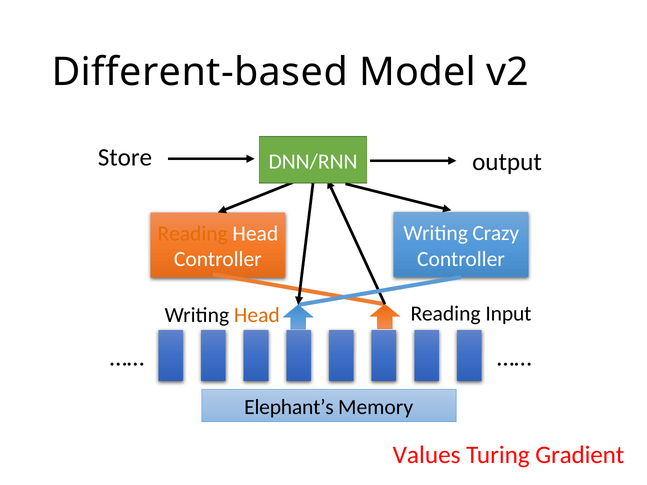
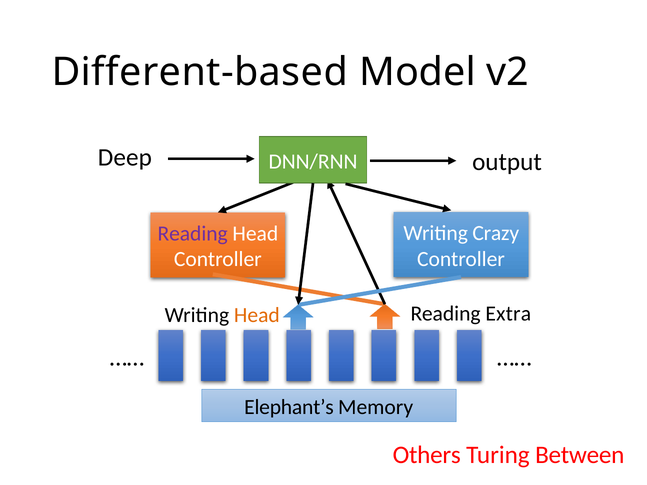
Store: Store -> Deep
Reading at (193, 234) colour: orange -> purple
Input: Input -> Extra
Values: Values -> Others
Gradient: Gradient -> Between
